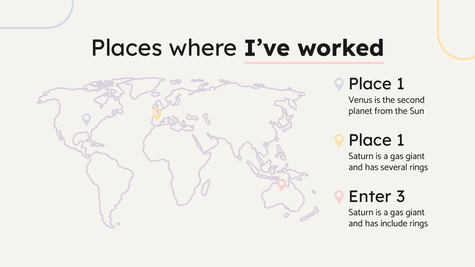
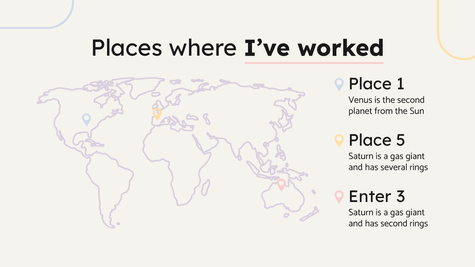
1 at (401, 141): 1 -> 5
has include: include -> second
